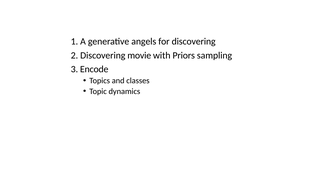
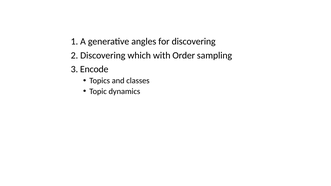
angels: angels -> angles
movie: movie -> which
Priors: Priors -> Order
